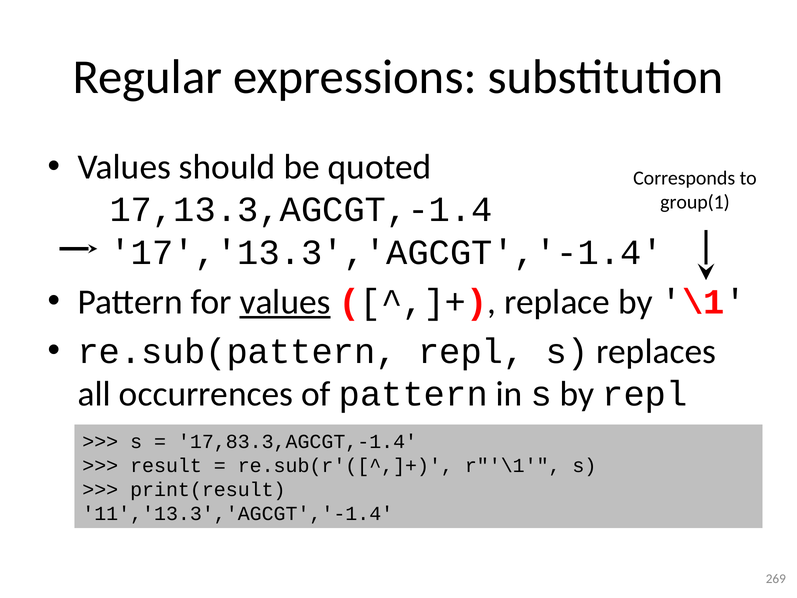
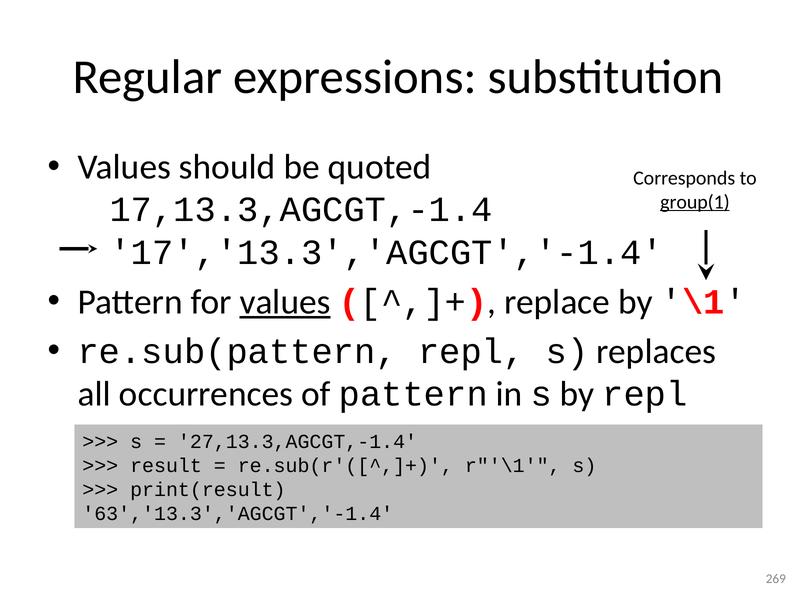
group(1 underline: none -> present
17,83.3,AGCGT,-1.4: 17,83.3,AGCGT,-1.4 -> 27,13.3,AGCGT,-1.4
11','13.3','AGCGT','-1.4: 11','13.3','AGCGT','-1.4 -> 63','13.3','AGCGT','-1.4
